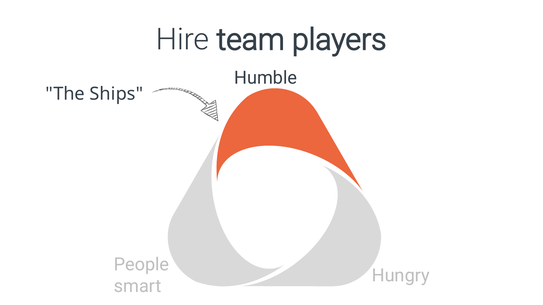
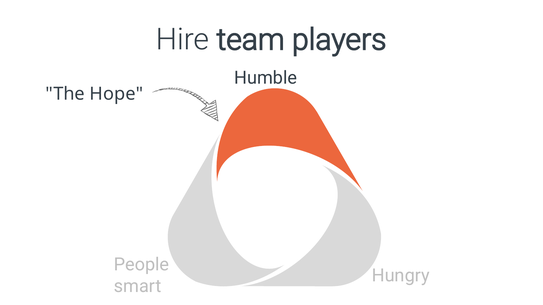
Ships: Ships -> Hope
